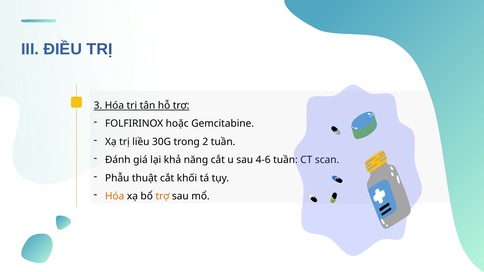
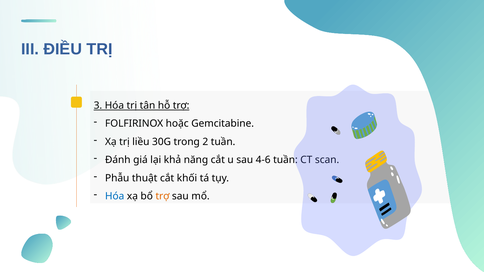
Hóa at (115, 196) colour: orange -> blue
